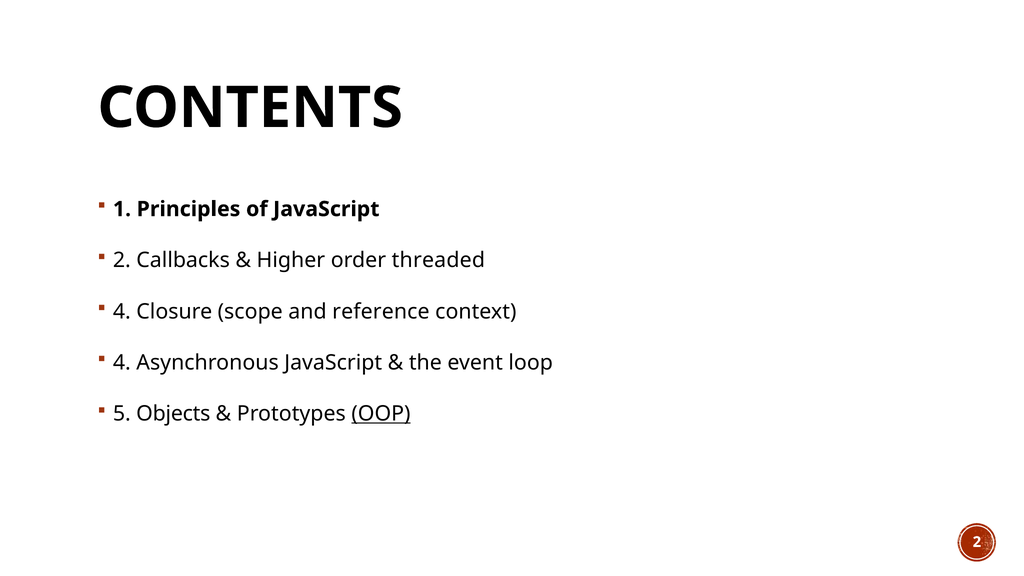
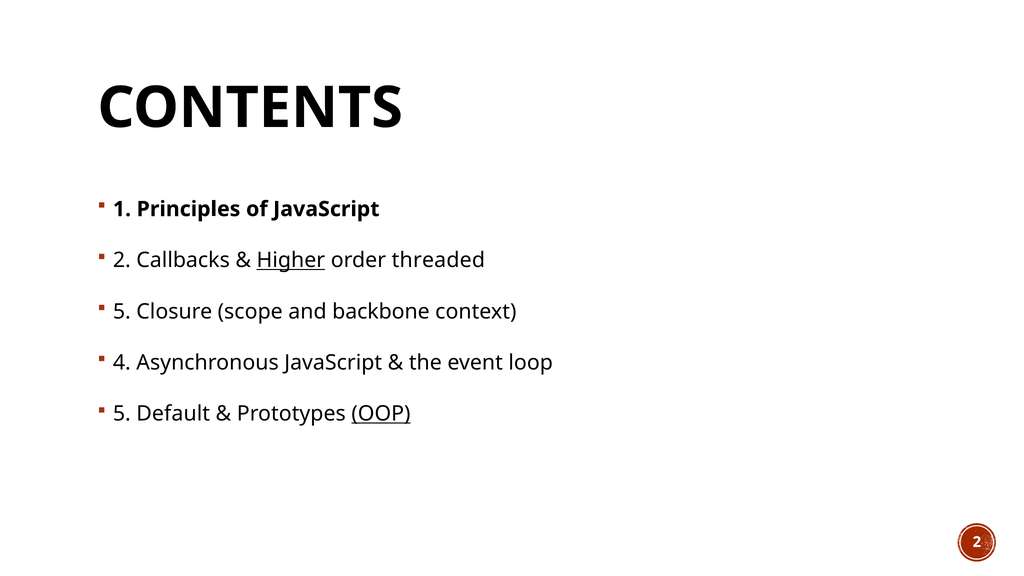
Higher underline: none -> present
4 at (122, 311): 4 -> 5
reference: reference -> backbone
Objects: Objects -> Default
